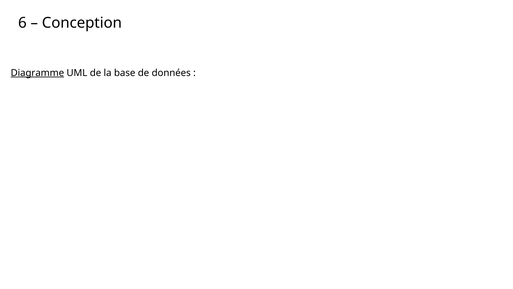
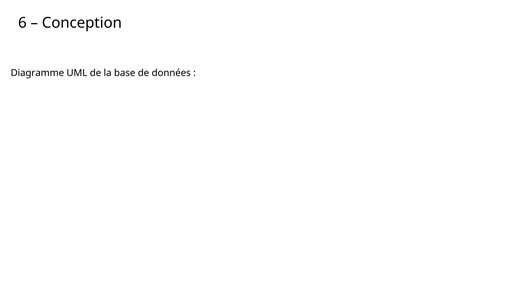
Diagramme underline: present -> none
